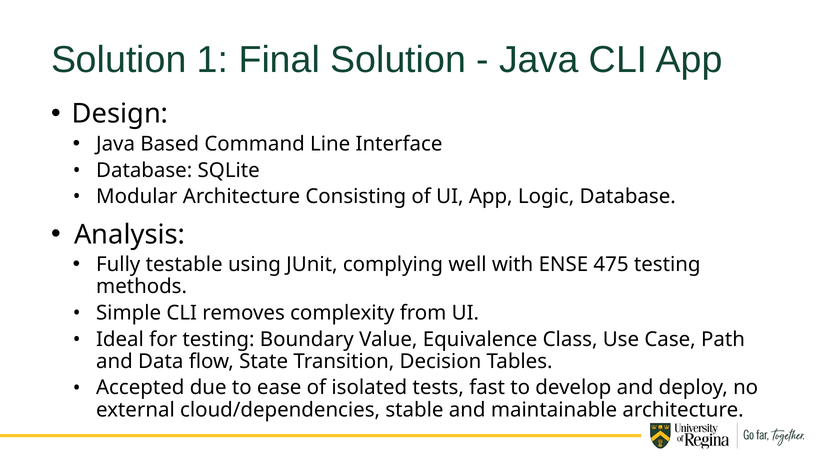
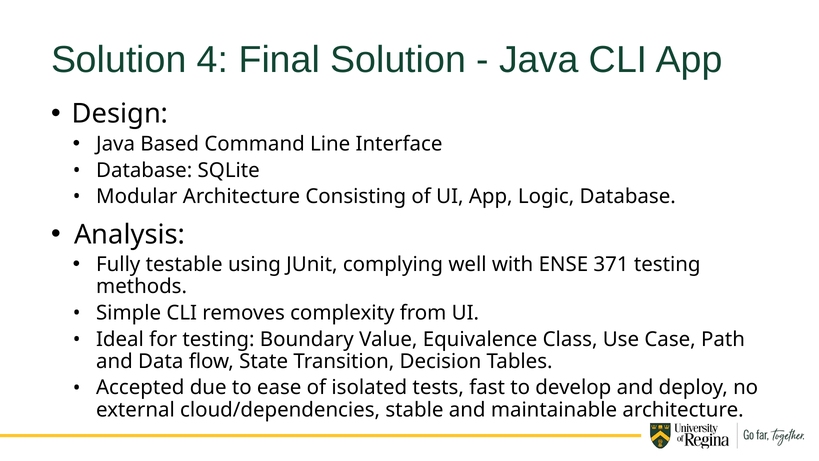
1: 1 -> 4
475: 475 -> 371
